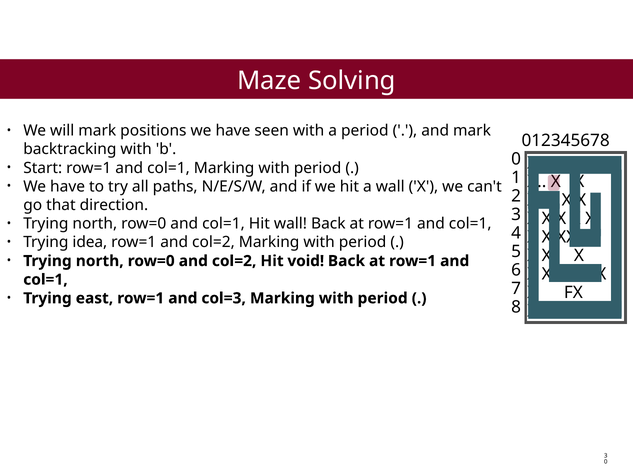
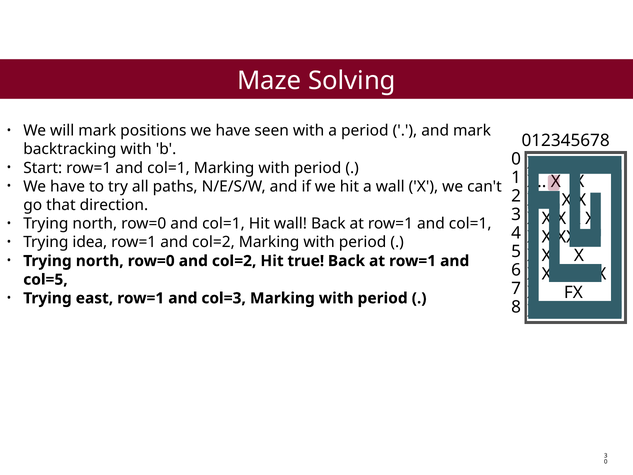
void: void -> true
col=1 at (45, 279): col=1 -> col=5
